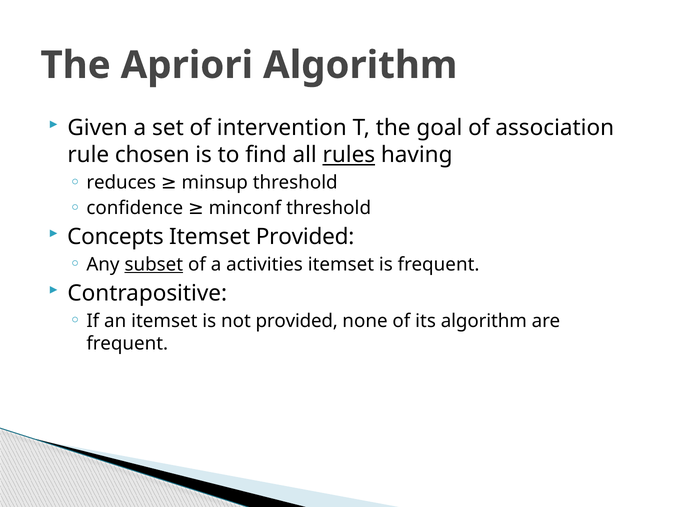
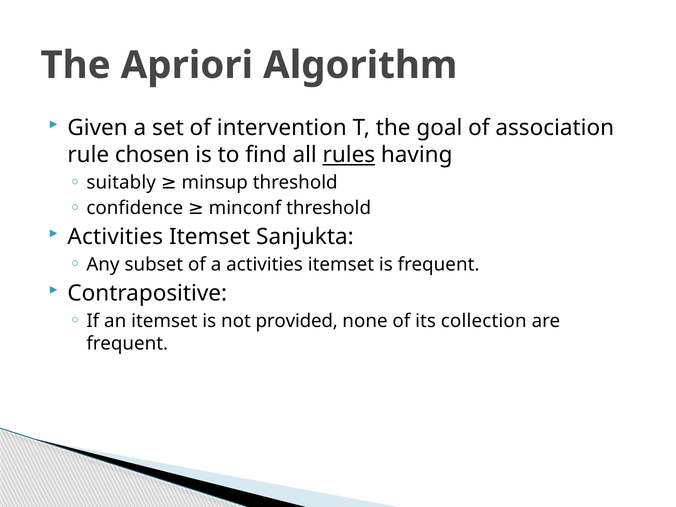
reduces: reduces -> suitably
Concepts at (115, 237): Concepts -> Activities
Itemset Provided: Provided -> Sanjukta
subset underline: present -> none
its algorithm: algorithm -> collection
